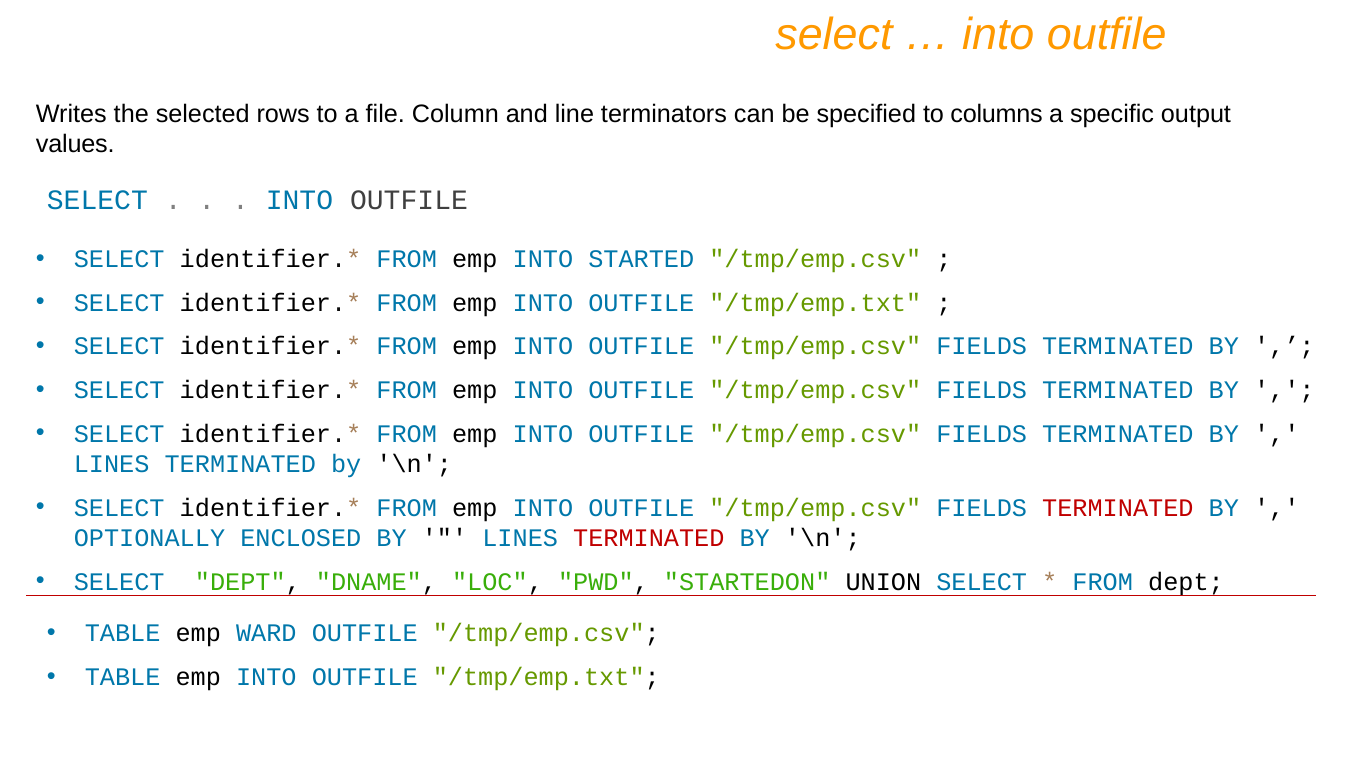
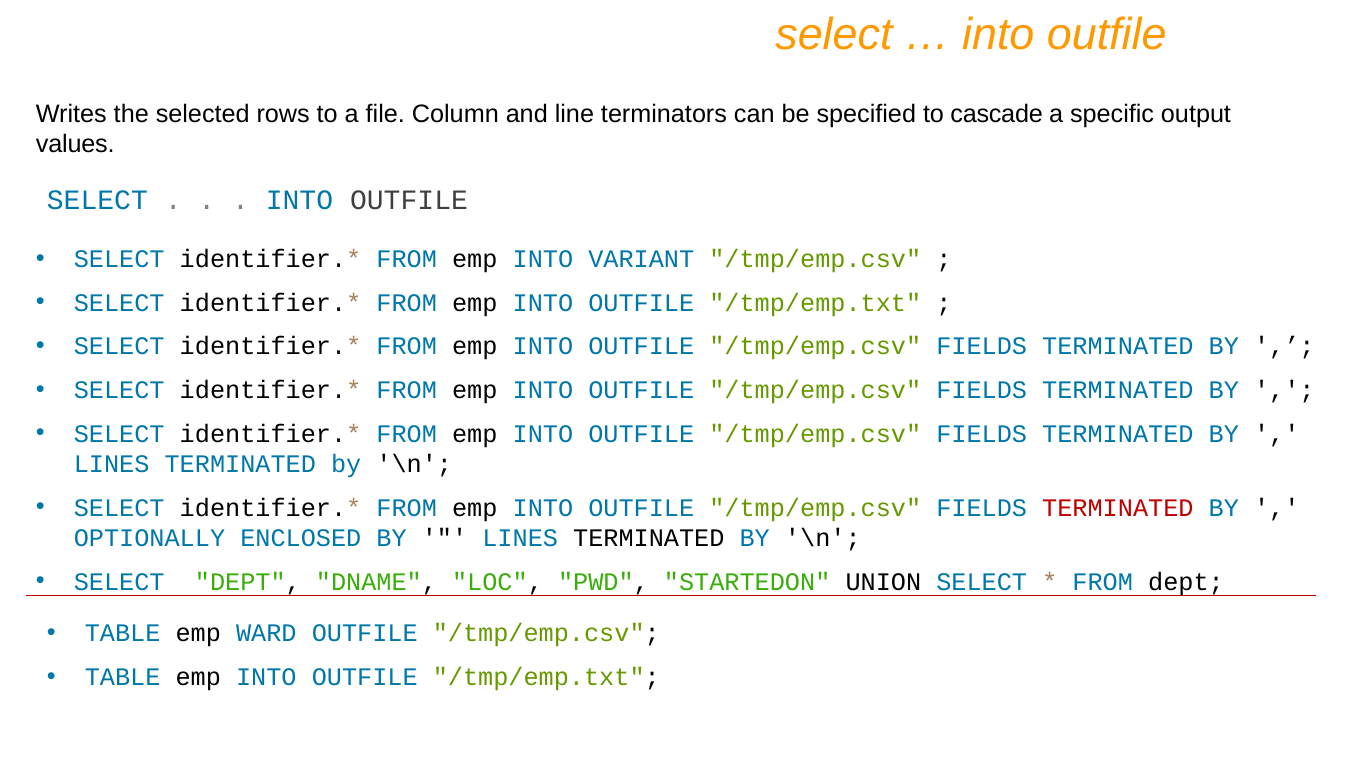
columns: columns -> cascade
STARTED: STARTED -> VARIANT
TERMINATED at (649, 538) colour: red -> black
